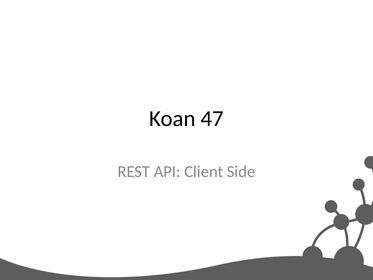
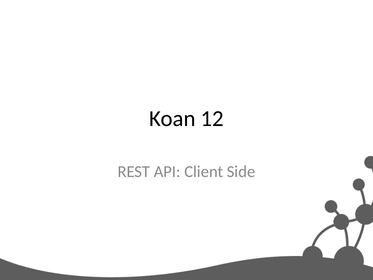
47: 47 -> 12
